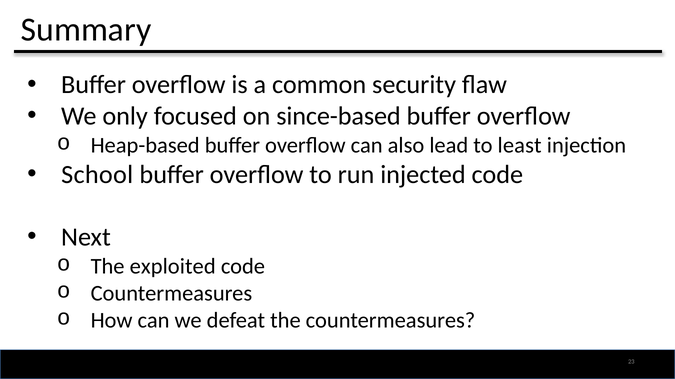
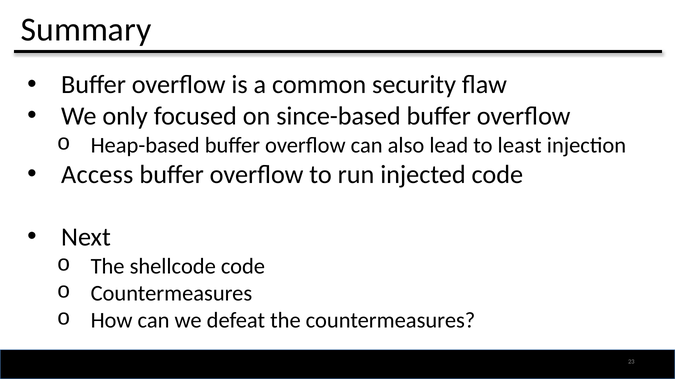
School: School -> Access
exploited: exploited -> shellcode
